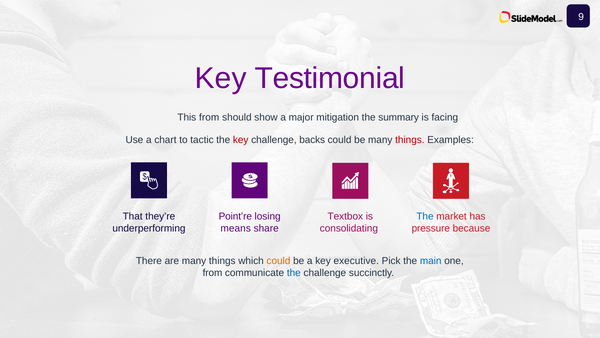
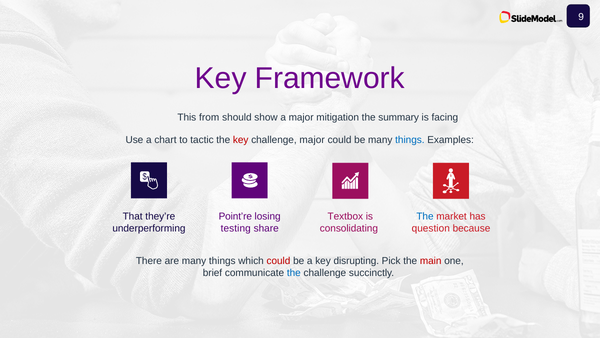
Testimonial: Testimonial -> Framework
challenge backs: backs -> major
things at (410, 139) colour: red -> blue
means: means -> testing
pressure: pressure -> question
could at (278, 261) colour: orange -> red
executive: executive -> disrupting
main colour: blue -> red
from at (213, 273): from -> brief
